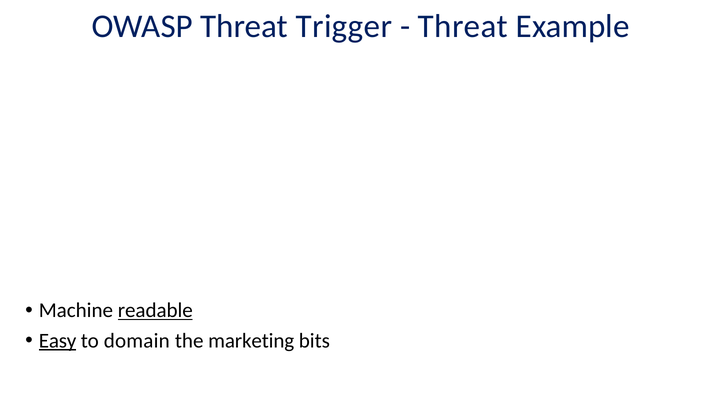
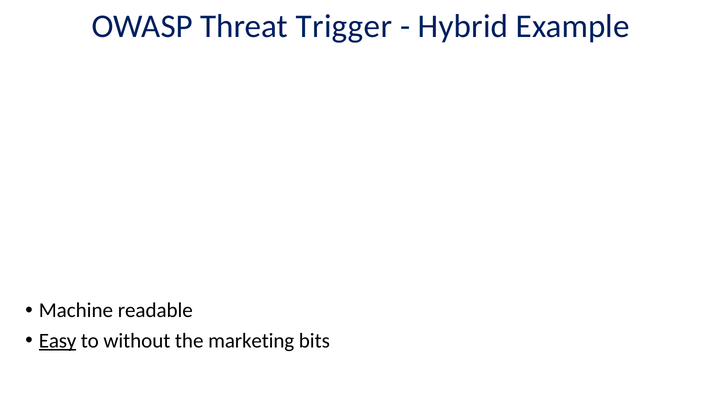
Threat at (463, 26): Threat -> Hybrid
readable underline: present -> none
domain: domain -> without
